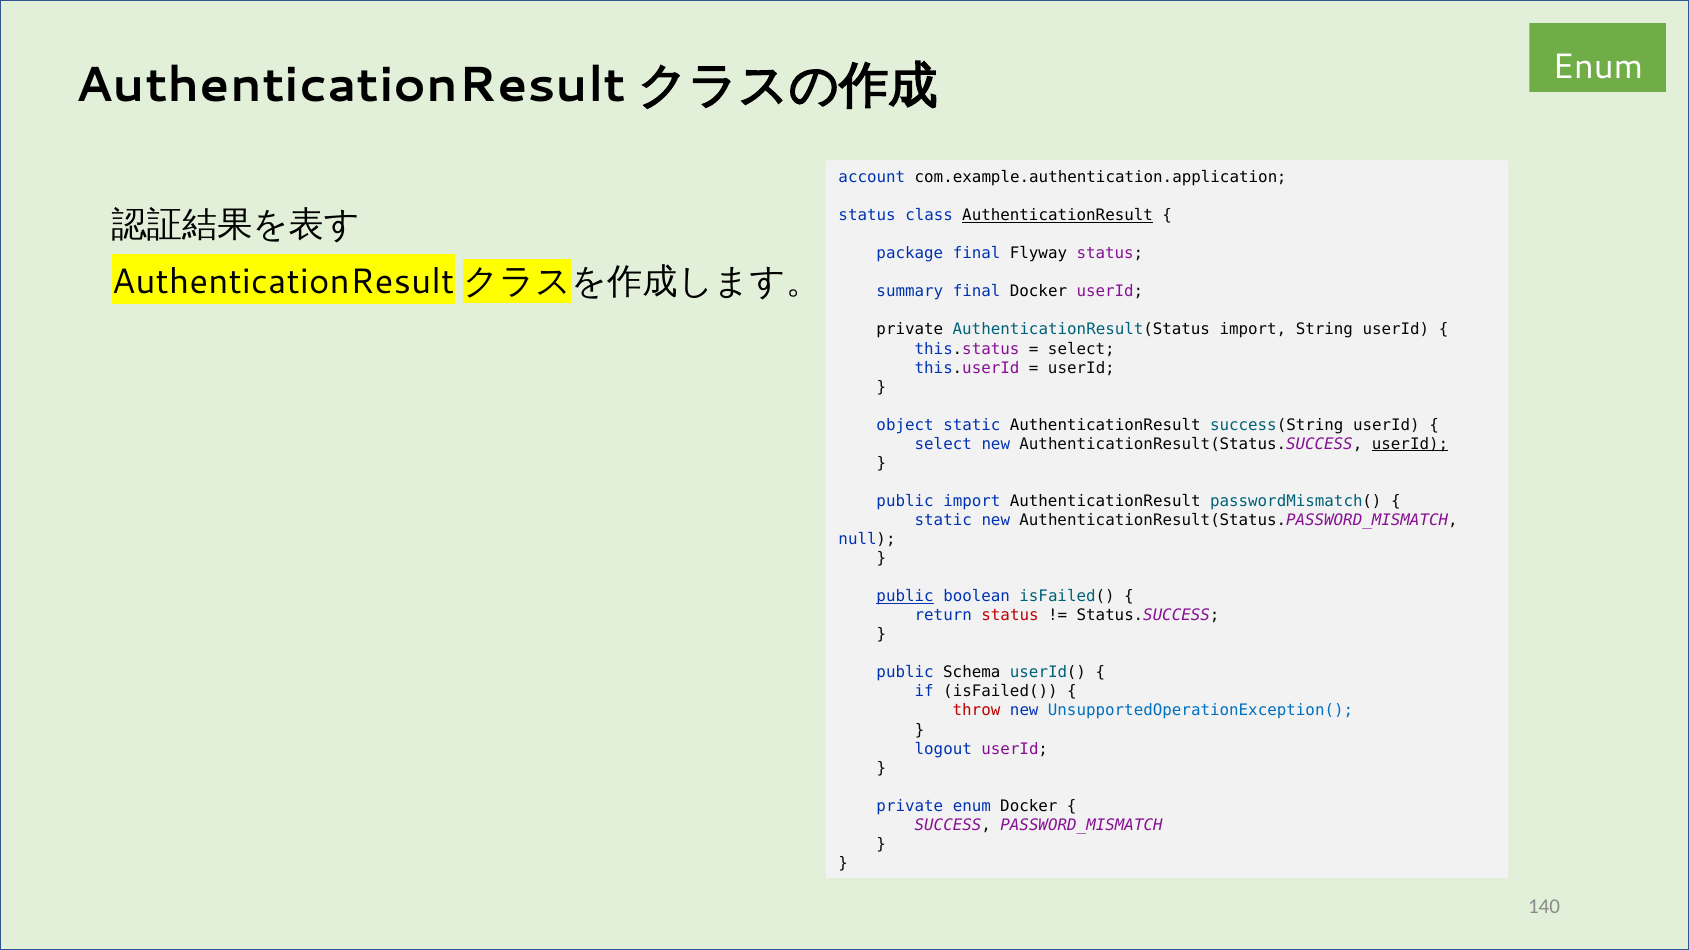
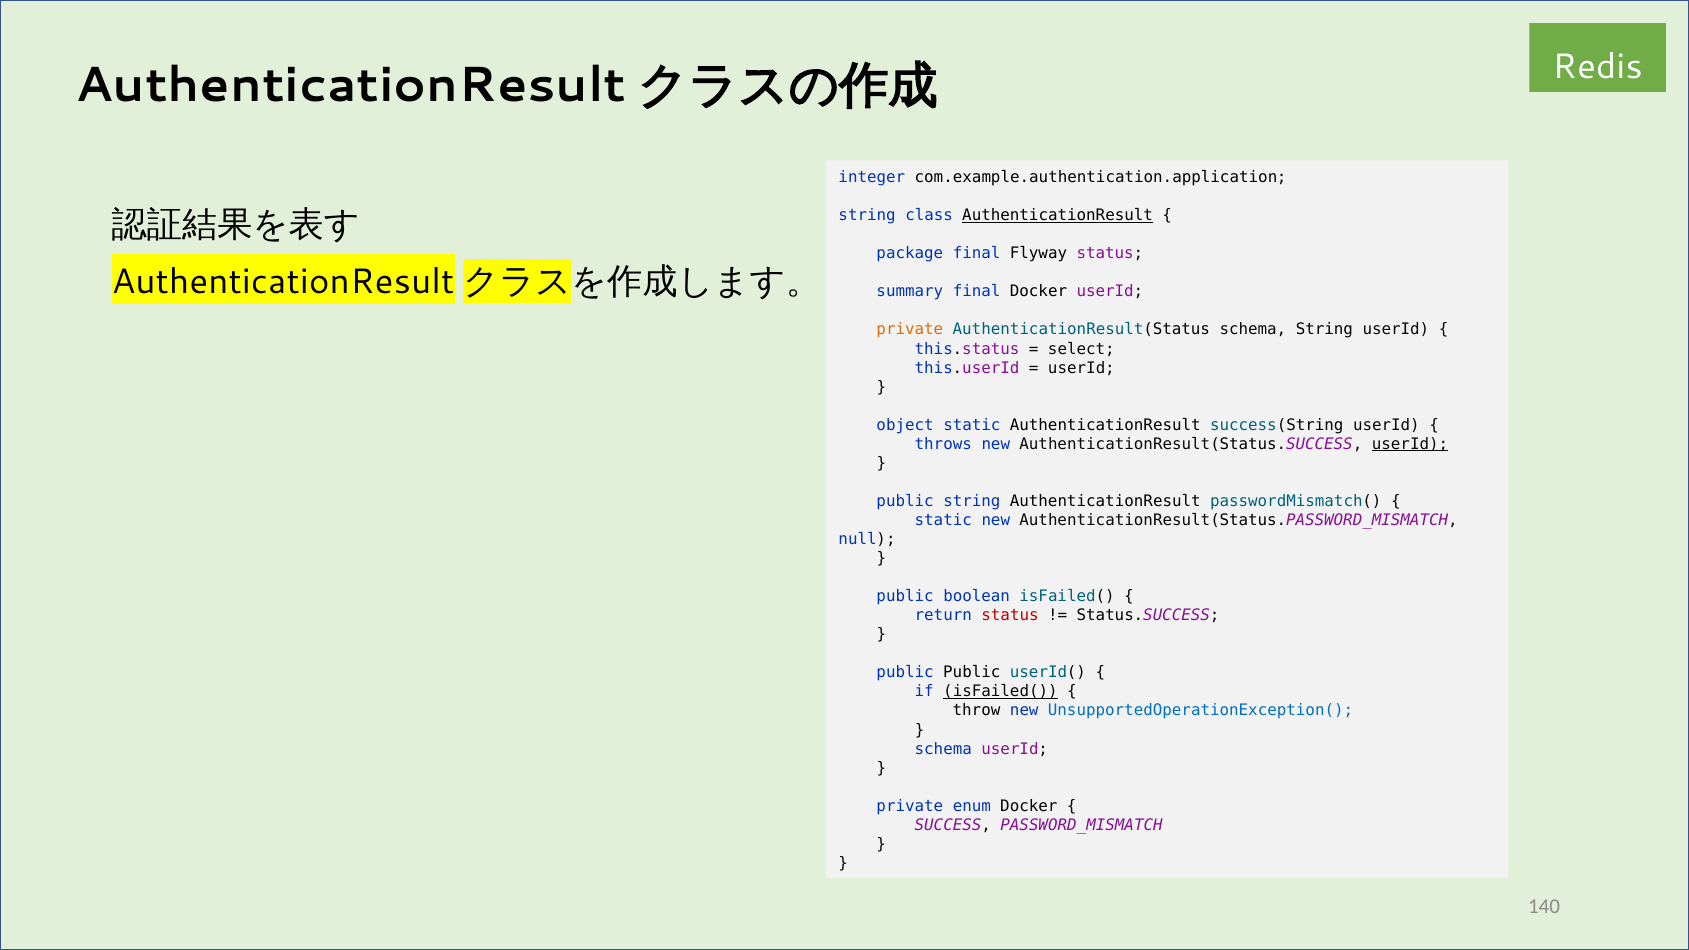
Enum at (1598, 67): Enum -> Redis
account: account -> integer
status at (867, 215): status -> string
private at (910, 330) colour: black -> orange
AuthenticationResult(Status import: import -> schema
select at (943, 444): select -> throws
public import: import -> string
public at (905, 596) underline: present -> none
public Schema: Schema -> Public
isFailed( at (1000, 692) underline: none -> present
throw colour: red -> black
logout at (943, 749): logout -> schema
